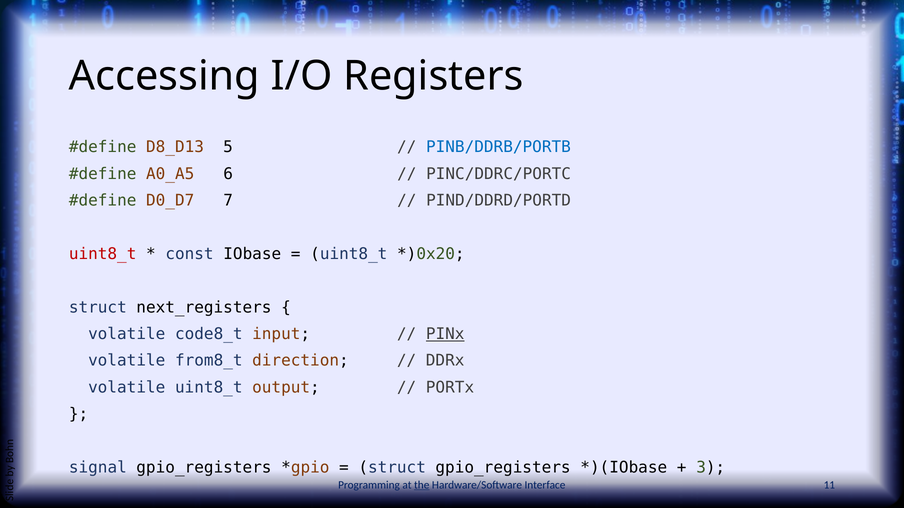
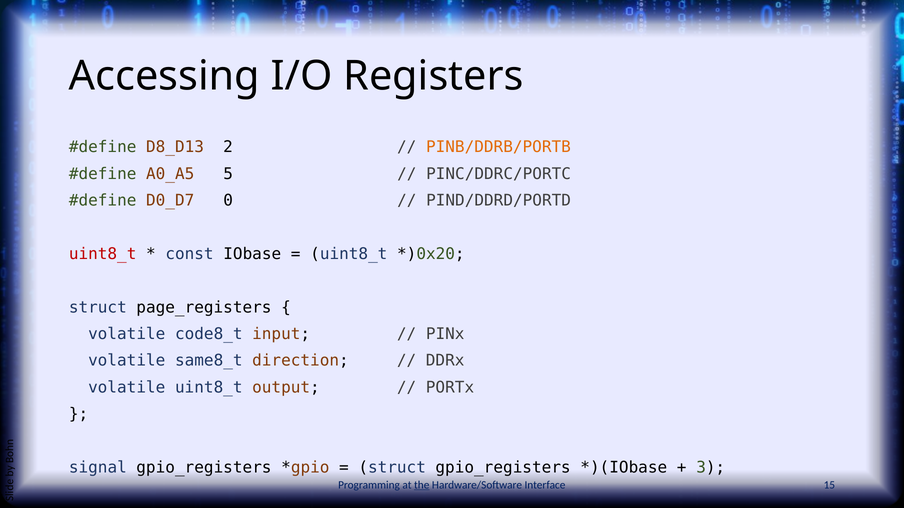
5: 5 -> 2
PINB/DDRB/PORTB colour: blue -> orange
6: 6 -> 5
7: 7 -> 0
next_registers: next_registers -> page_registers
PINx underline: present -> none
from8_t: from8_t -> same8_t
11: 11 -> 15
